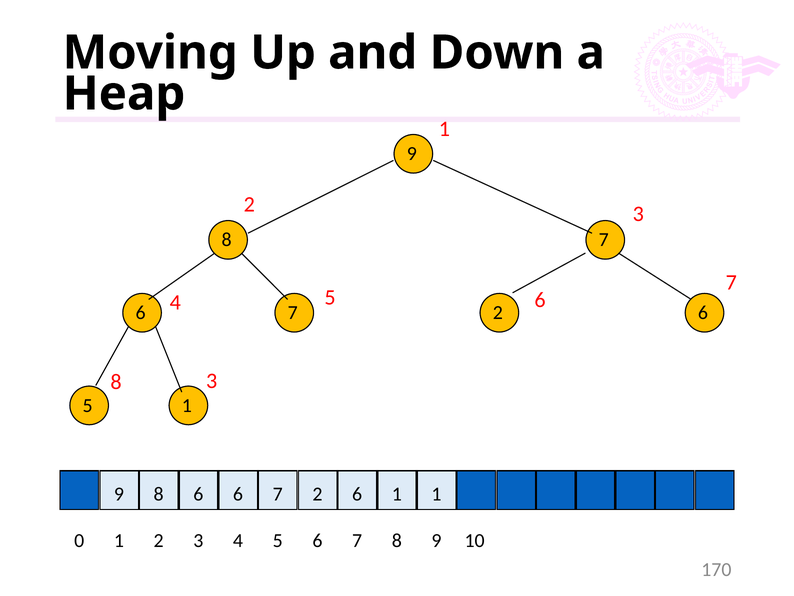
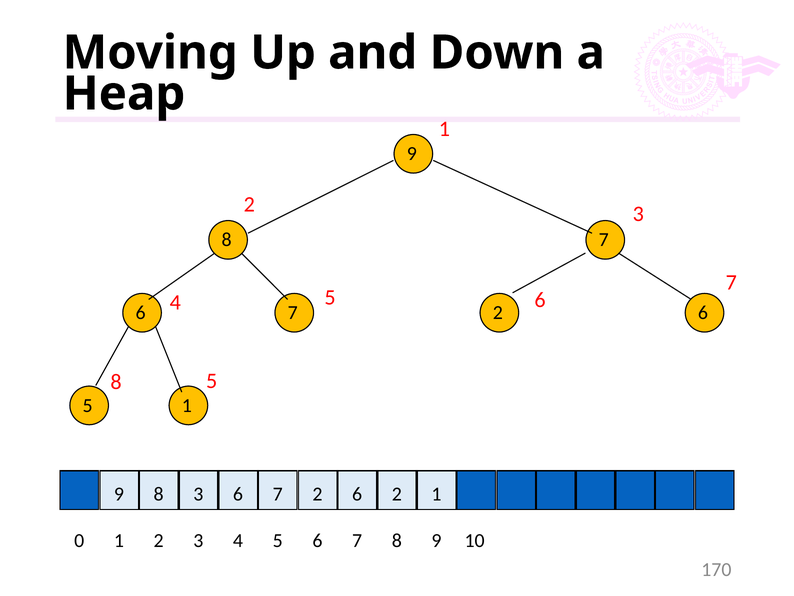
8 3: 3 -> 5
6 at (198, 494): 6 -> 3
6 1: 1 -> 2
